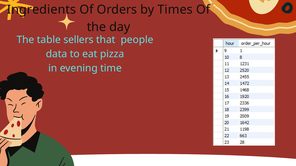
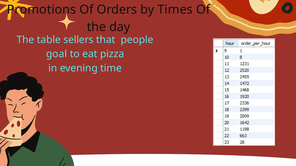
Ingredients: Ingredients -> Promotions
data: data -> goal
